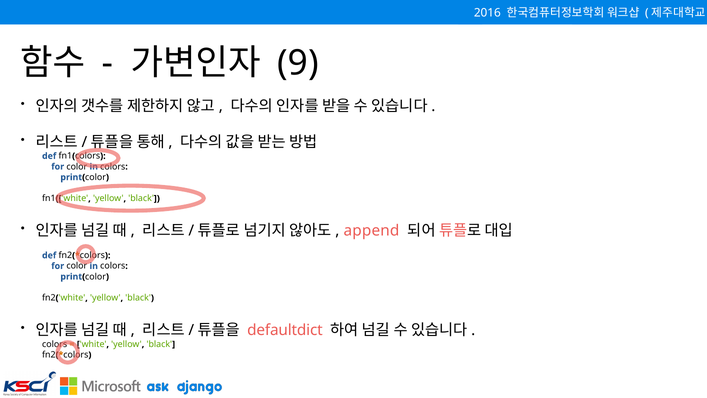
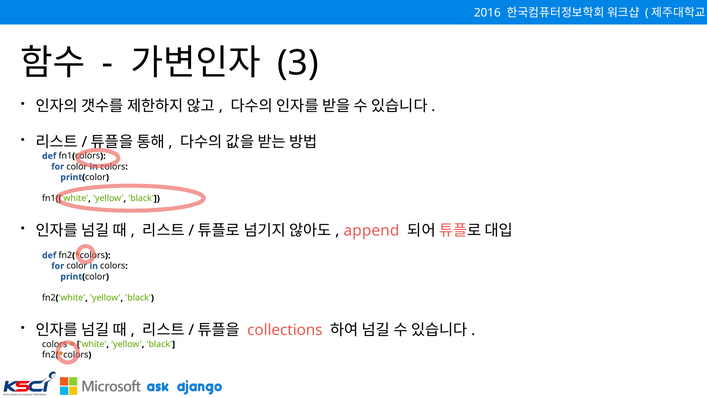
9: 9 -> 3
defaultdict: defaultdict -> collections
